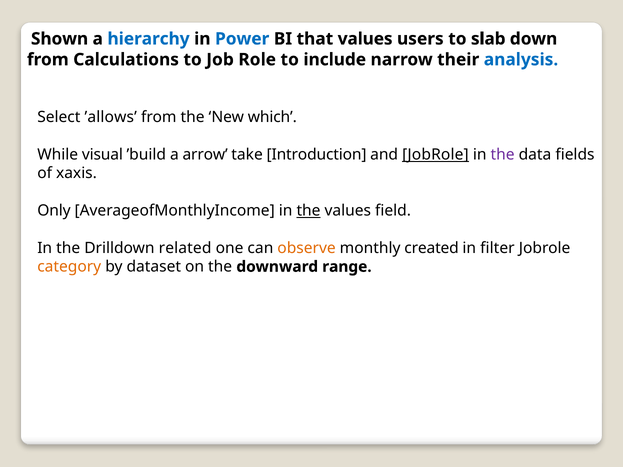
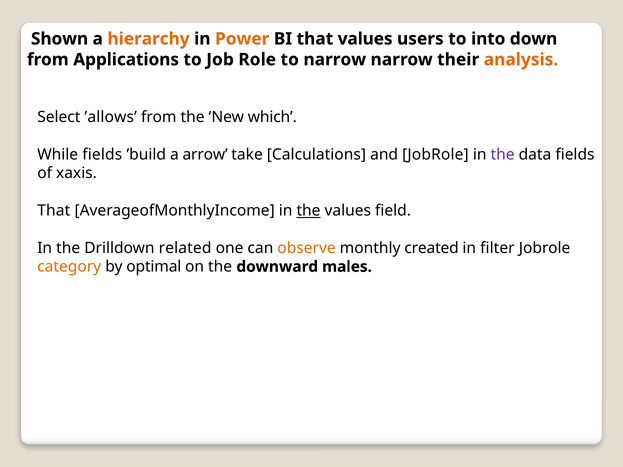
hierarchy colour: blue -> orange
Power colour: blue -> orange
slab: slab -> into
Calculations: Calculations -> Applications
to include: include -> narrow
analysis colour: blue -> orange
While visual: visual -> fields
Introduction: Introduction -> Calculations
JobRole at (435, 155) underline: present -> none
Only at (54, 211): Only -> That
dataset: dataset -> optimal
range: range -> males
